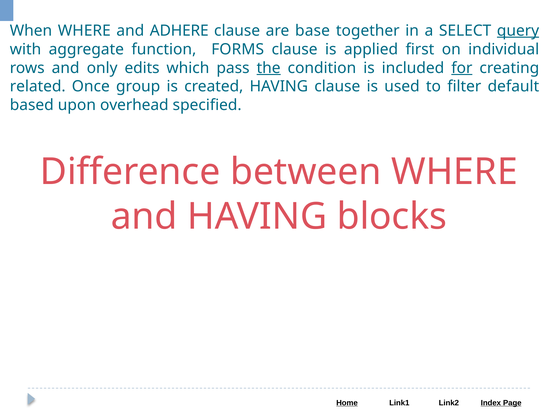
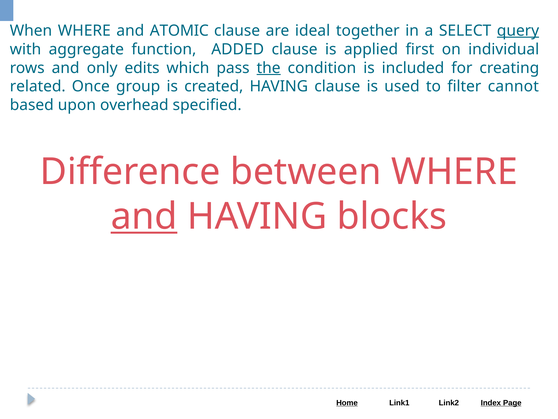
ADHERE: ADHERE -> ATOMIC
base: base -> ideal
FORMS: FORMS -> ADDED
for underline: present -> none
default: default -> cannot
and at (144, 216) underline: none -> present
